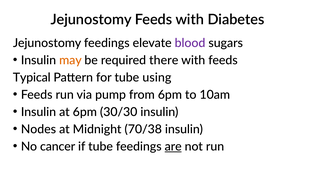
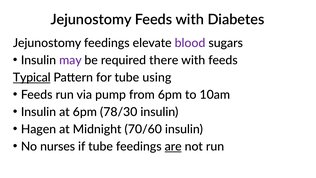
may colour: orange -> purple
Typical underline: none -> present
30/30: 30/30 -> 78/30
Nodes: Nodes -> Hagen
70/38: 70/38 -> 70/60
cancer: cancer -> nurses
